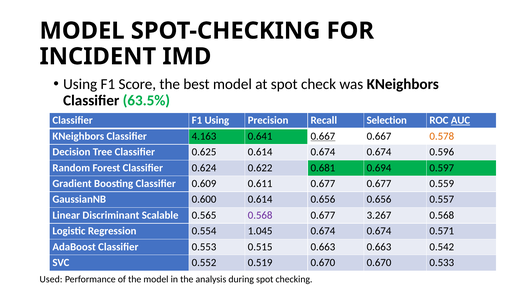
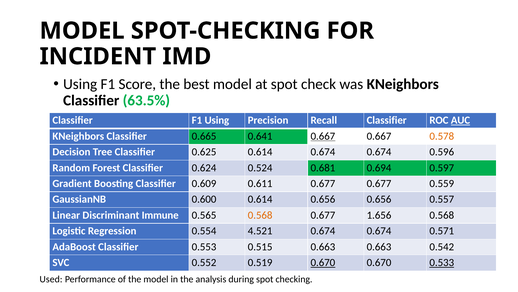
Recall Selection: Selection -> Classifier
4.163: 4.163 -> 0.665
0.622: 0.622 -> 0.524
Scalable: Scalable -> Immune
0.568 at (260, 215) colour: purple -> orange
3.267: 3.267 -> 1.656
1.045: 1.045 -> 4.521
0.670 at (323, 262) underline: none -> present
0.533 underline: none -> present
